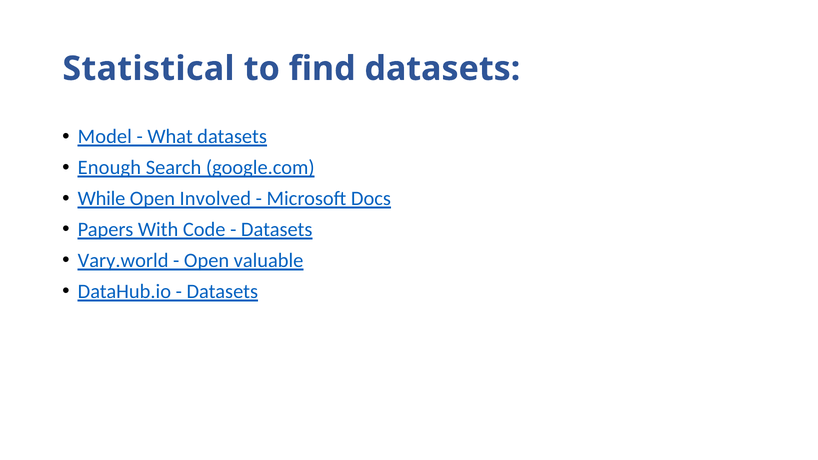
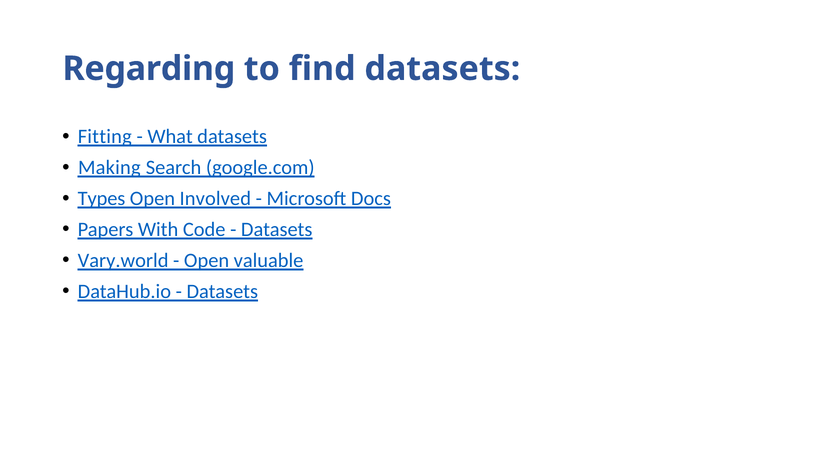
Statistical: Statistical -> Regarding
Model: Model -> Fitting
Enough: Enough -> Making
While: While -> Types
